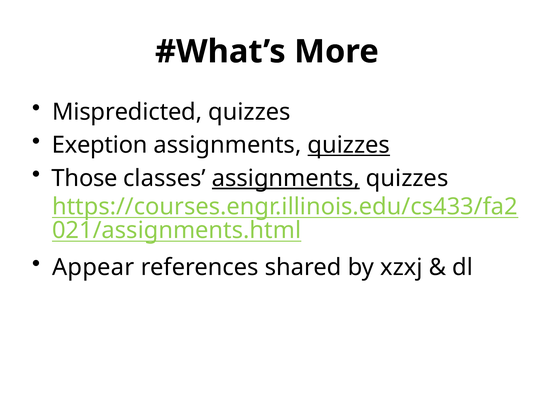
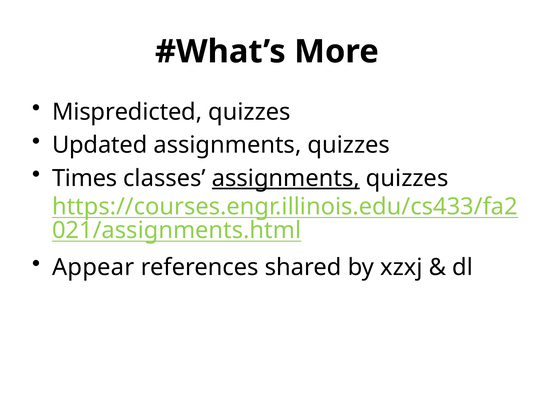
Exeption: Exeption -> Updated
quizzes at (349, 145) underline: present -> none
Those: Those -> Times
